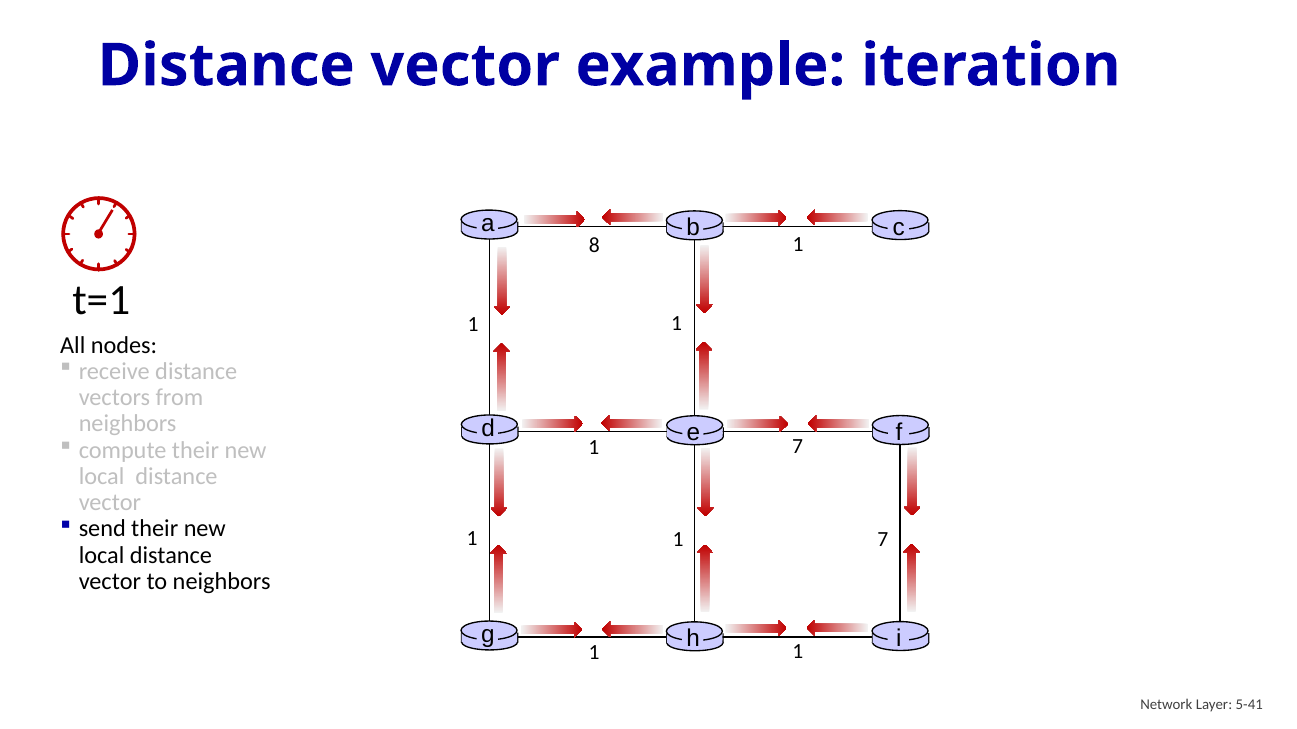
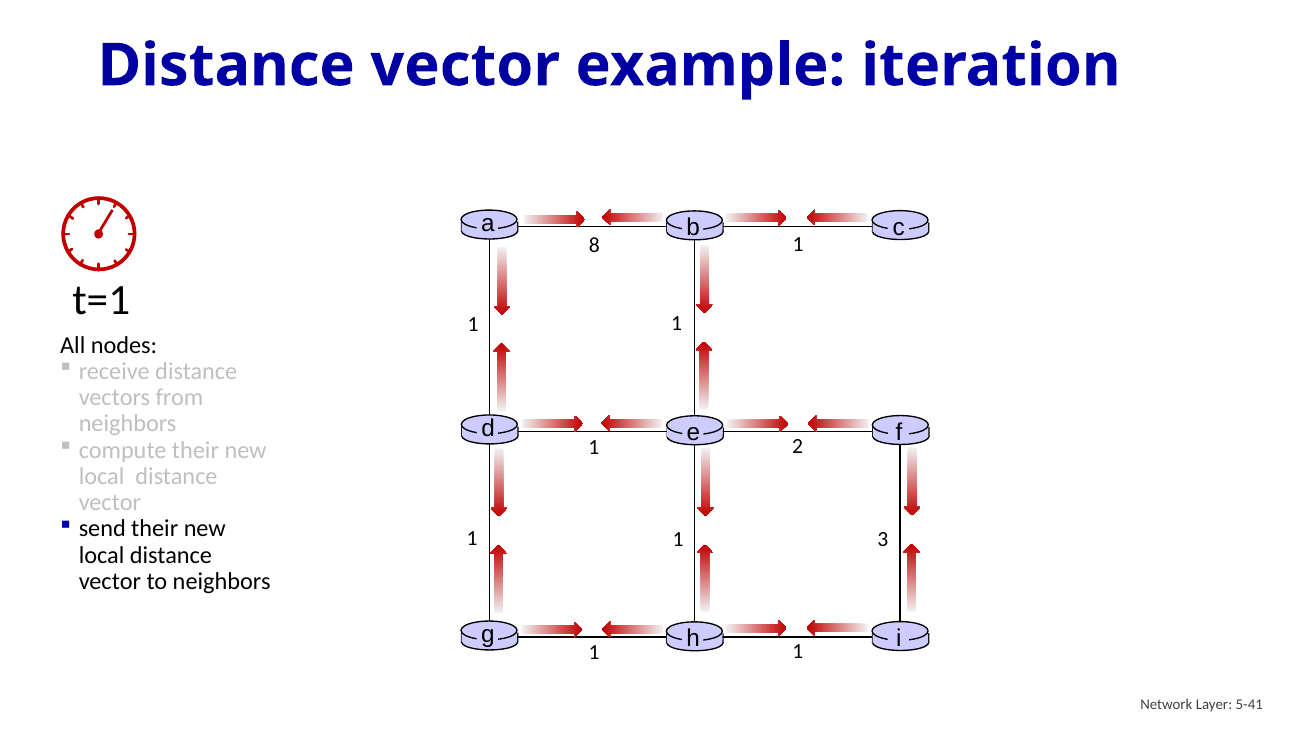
7 at (798, 447): 7 -> 2
1 1 7: 7 -> 3
